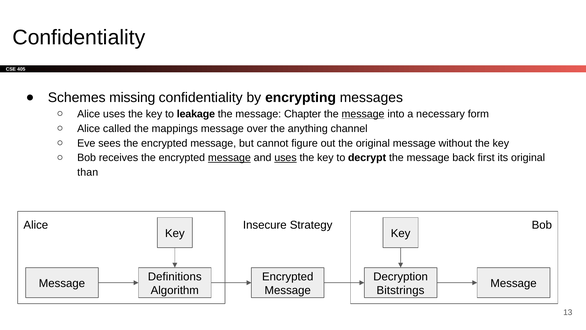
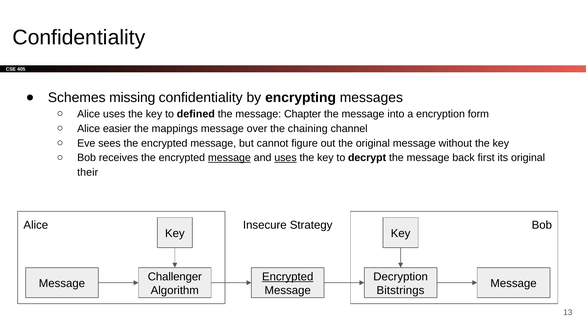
leakage: leakage -> defined
message at (363, 114) underline: present -> none
necessary: necessary -> encryption
called: called -> easier
anything: anything -> chaining
than: than -> their
Definitions: Definitions -> Challenger
Encrypted at (288, 276) underline: none -> present
